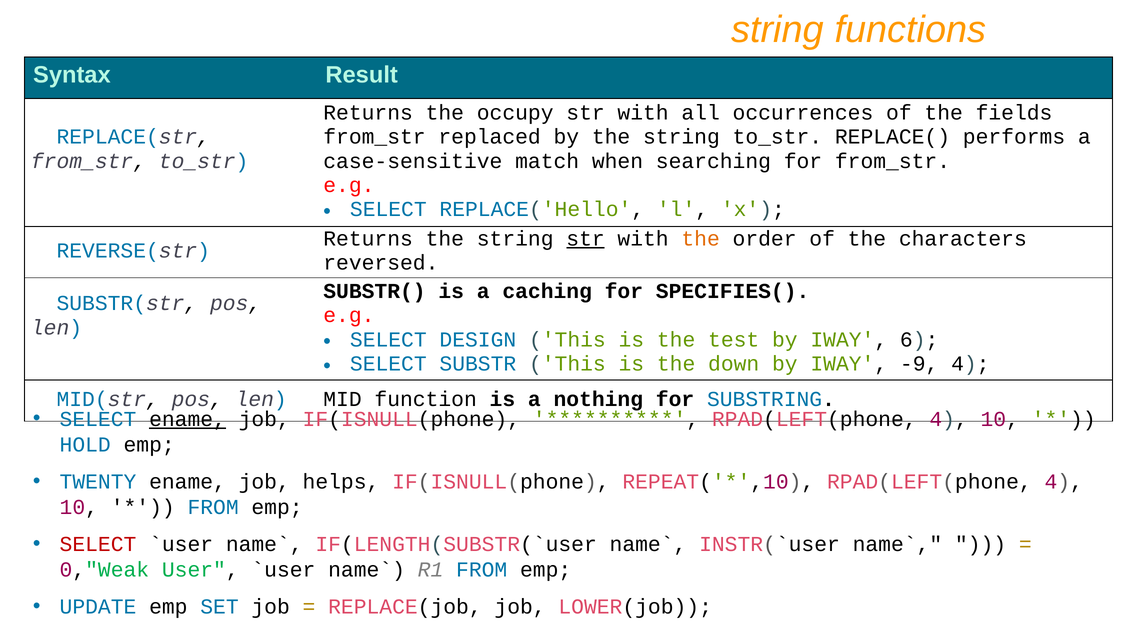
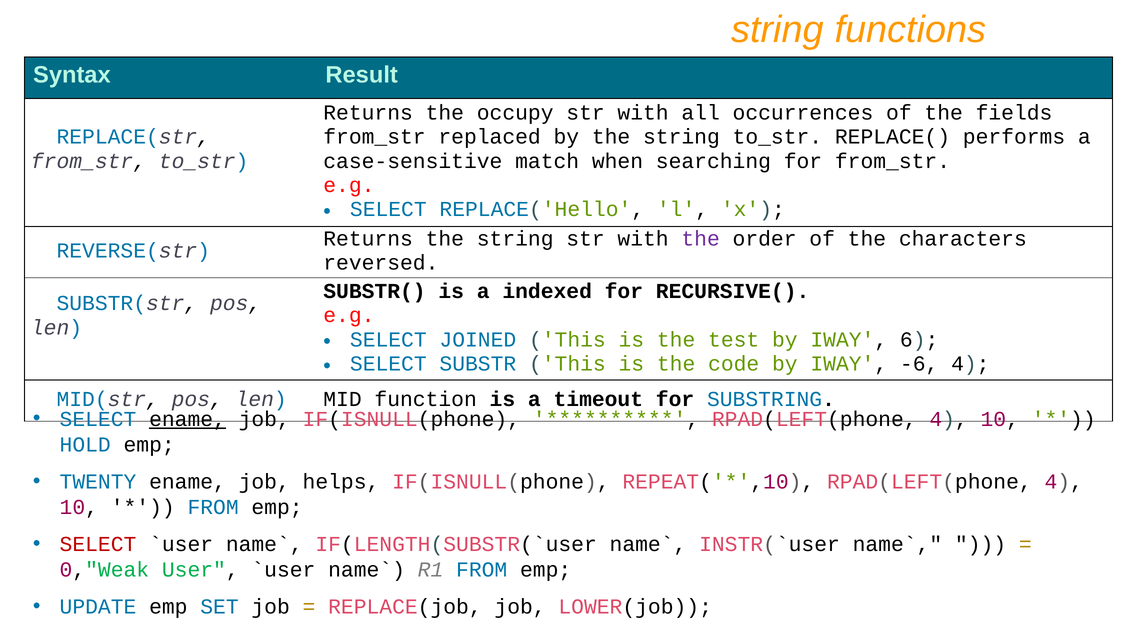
str at (586, 238) underline: present -> none
the at (701, 238) colour: orange -> purple
caching: caching -> indexed
SPECIFIES(: SPECIFIES( -> RECURSIVE(
DESIGN: DESIGN -> JOINED
down: down -> code
-9: -9 -> -6
nothing: nothing -> timeout
